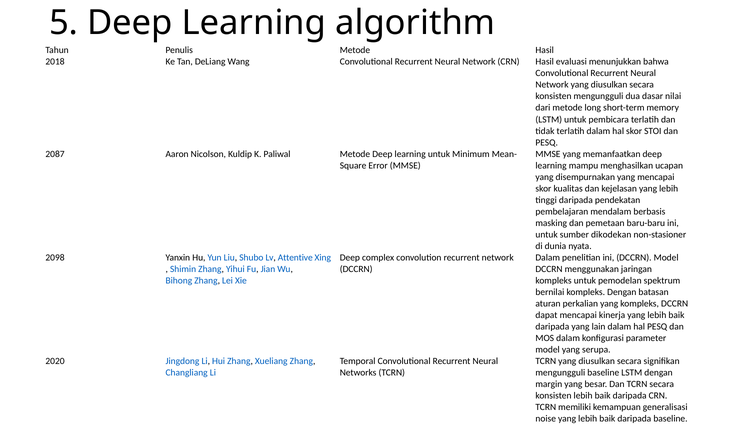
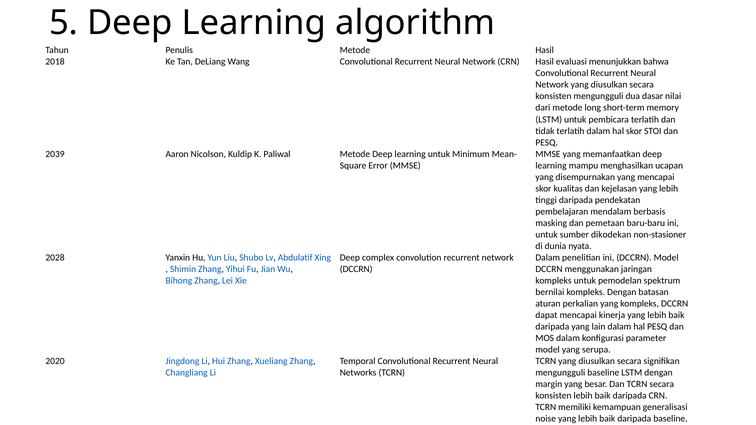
2087: 2087 -> 2039
2098: 2098 -> 2028
Attentive: Attentive -> Abdulatif
